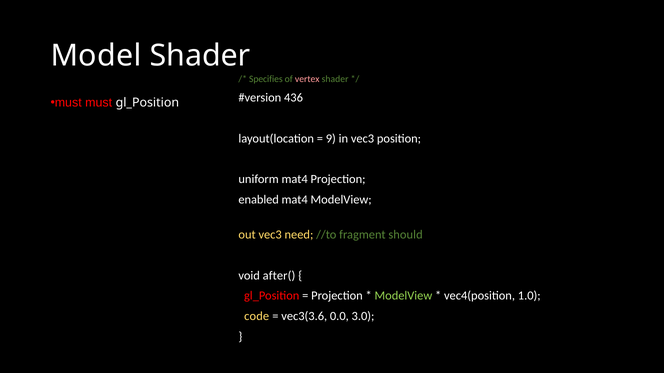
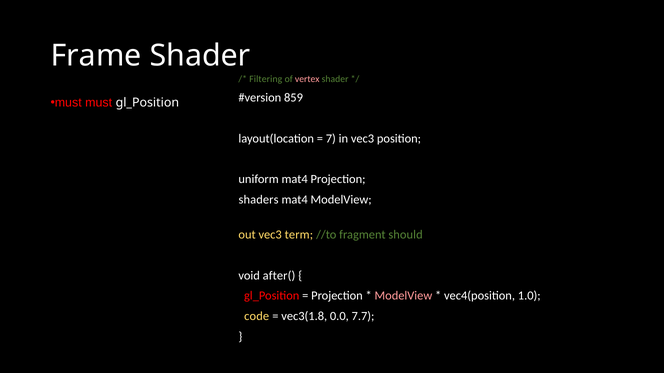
Model: Model -> Frame
Specifies: Specifies -> Filtering
436: 436 -> 859
9: 9 -> 7
enabled: enabled -> shaders
need: need -> term
ModelView at (403, 296) colour: light green -> pink
vec3(3.6: vec3(3.6 -> vec3(1.8
3.0: 3.0 -> 7.7
